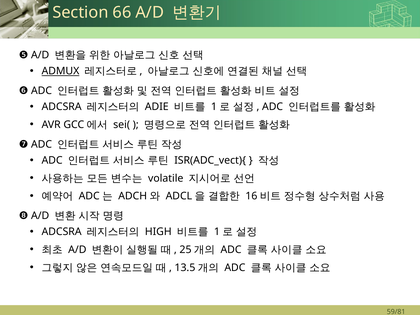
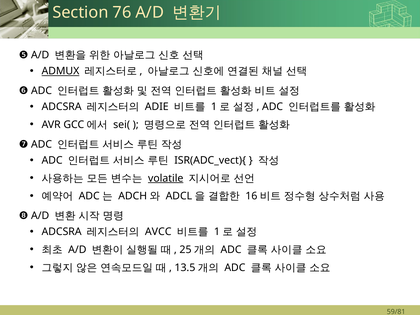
66: 66 -> 76
volatile underline: none -> present
HIGH: HIGH -> AVCC
